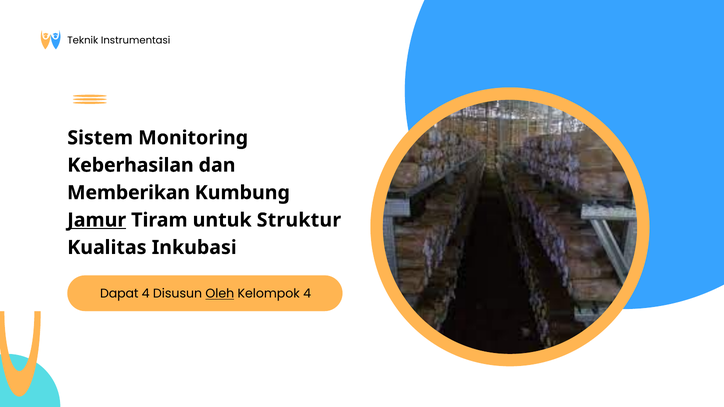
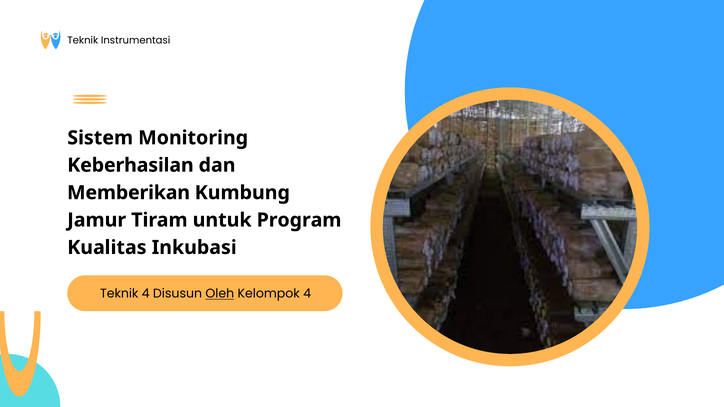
Jamur underline: present -> none
Struktur: Struktur -> Program
Dapat at (119, 294): Dapat -> Teknik
